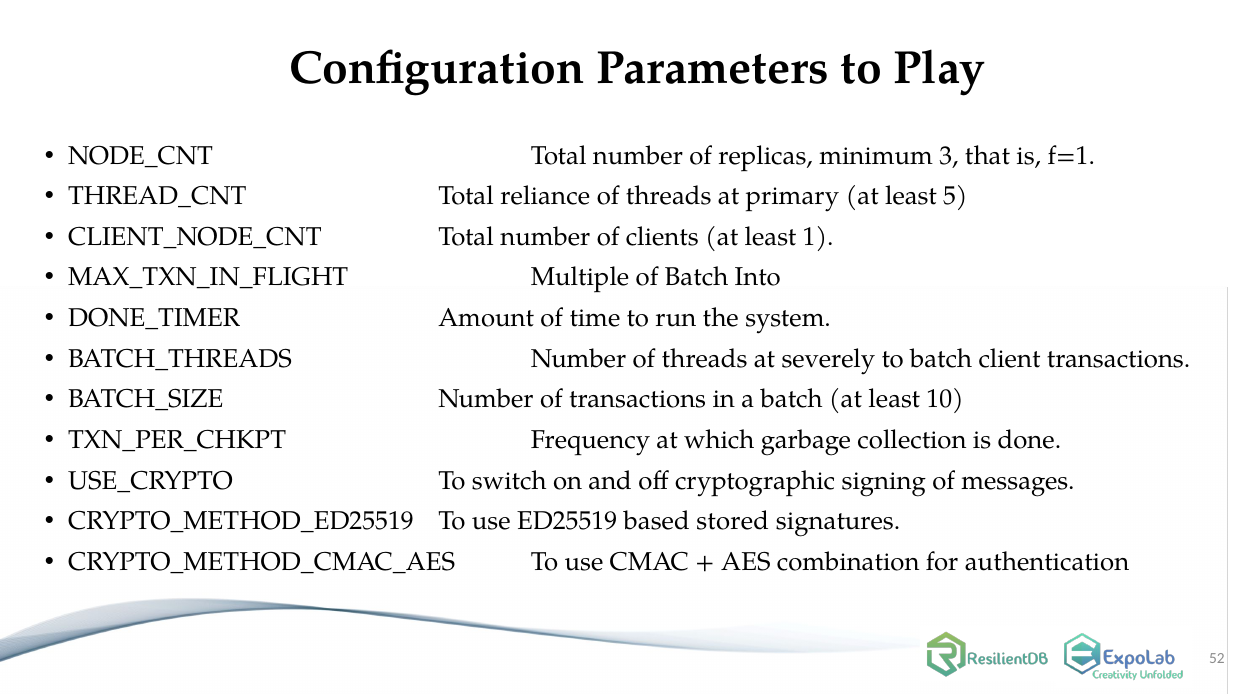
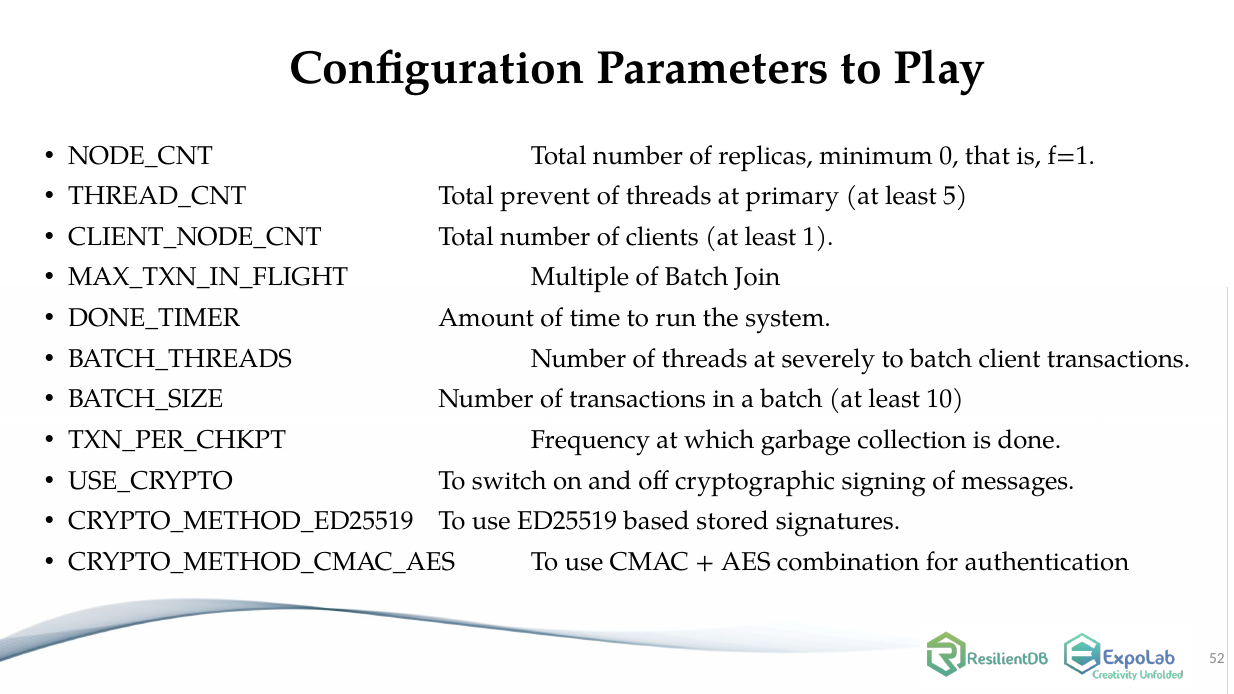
3: 3 -> 0
reliance: reliance -> prevent
Into: Into -> Join
